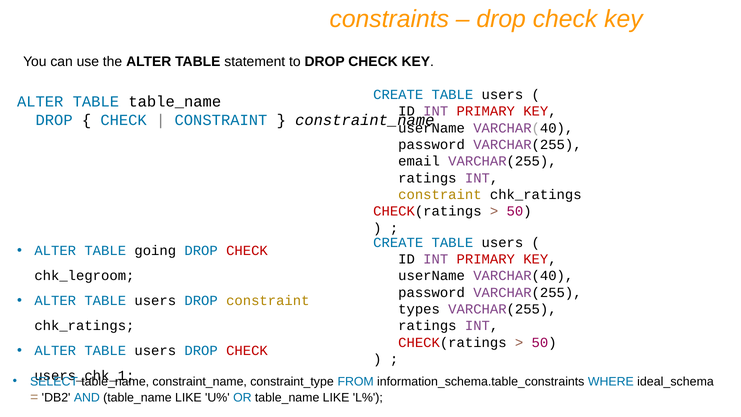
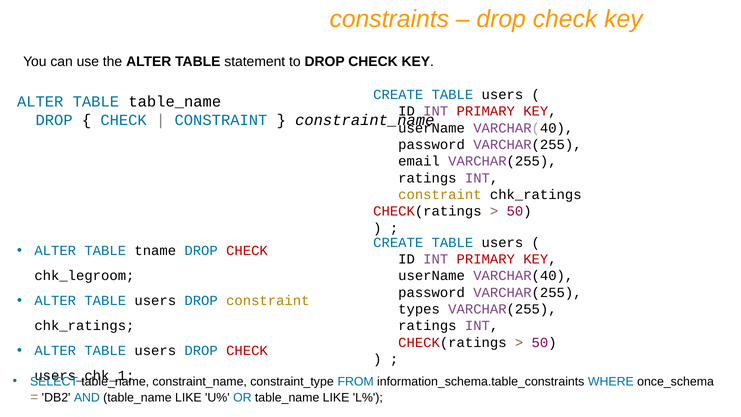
going: going -> tname
ideal_schema: ideal_schema -> once_schema
